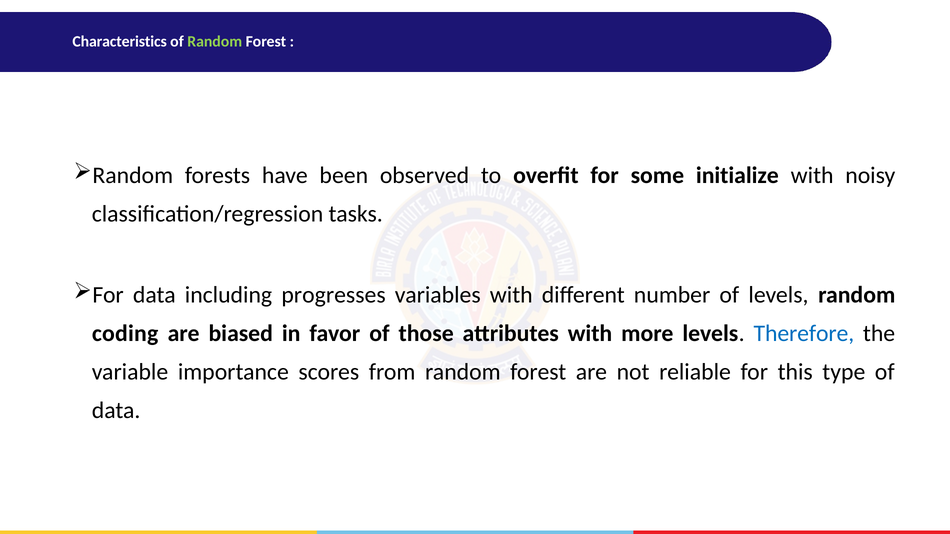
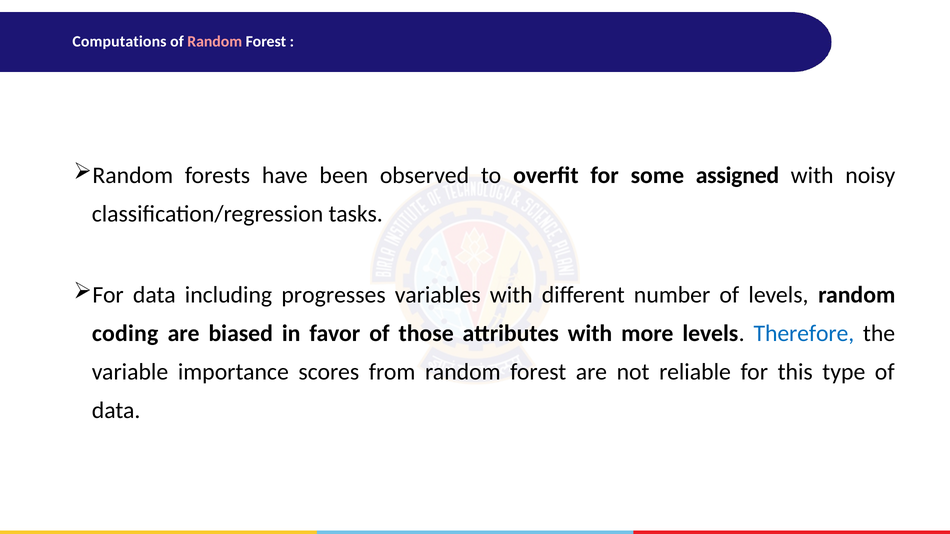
Characteristics: Characteristics -> Computations
Random at (215, 42) colour: light green -> pink
initialize: initialize -> assigned
